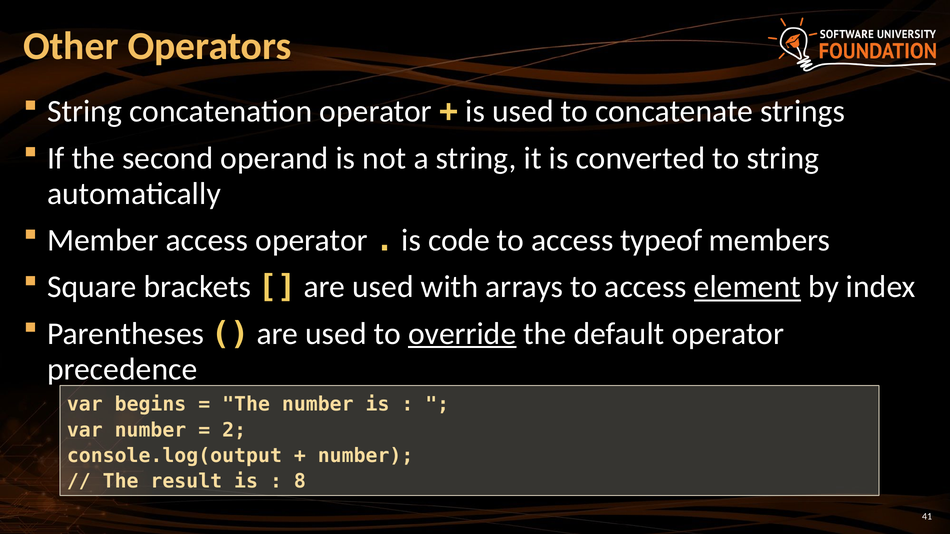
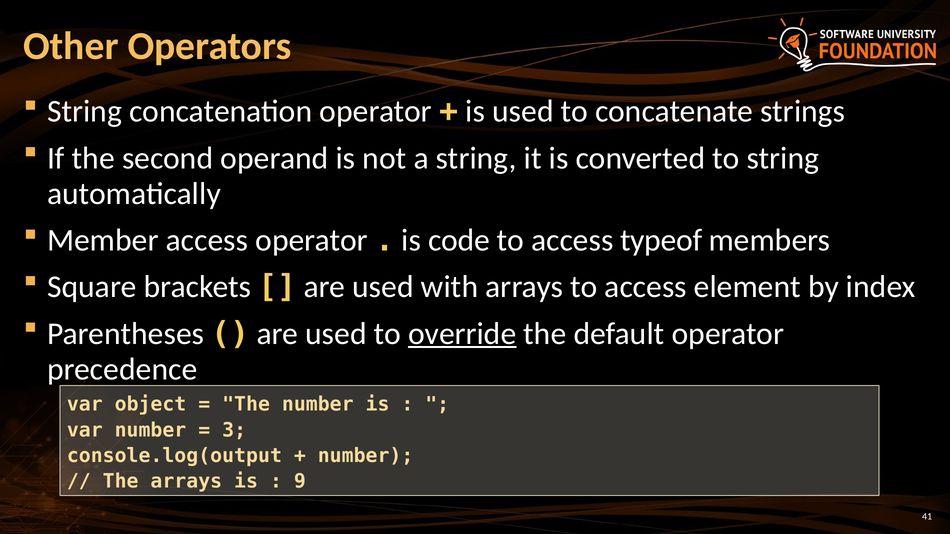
element underline: present -> none
begins: begins -> object
2: 2 -> 3
The result: result -> arrays
8: 8 -> 9
